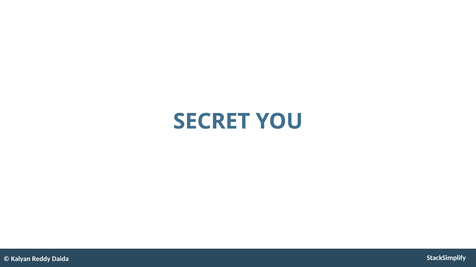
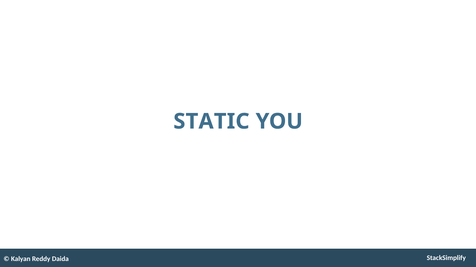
SECRET: SECRET -> STATIC
